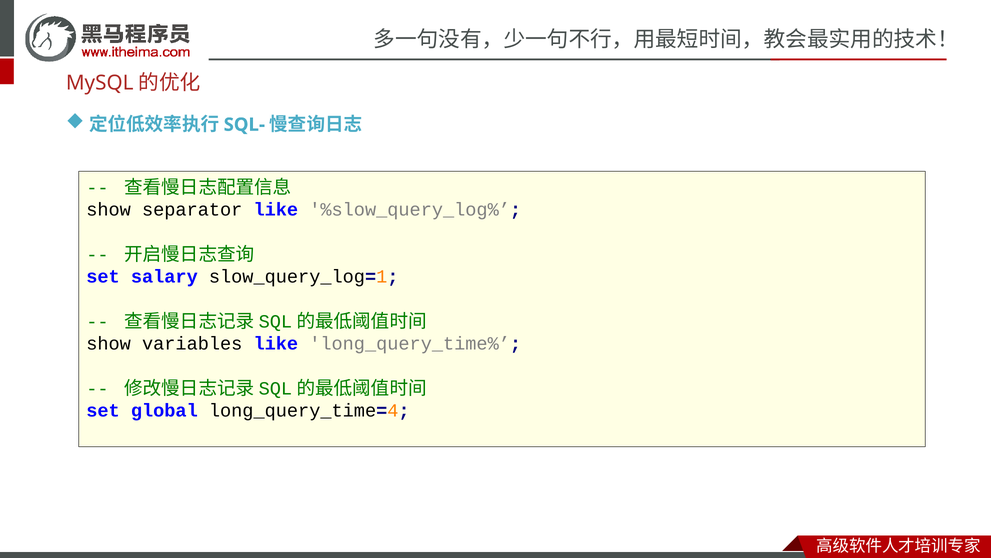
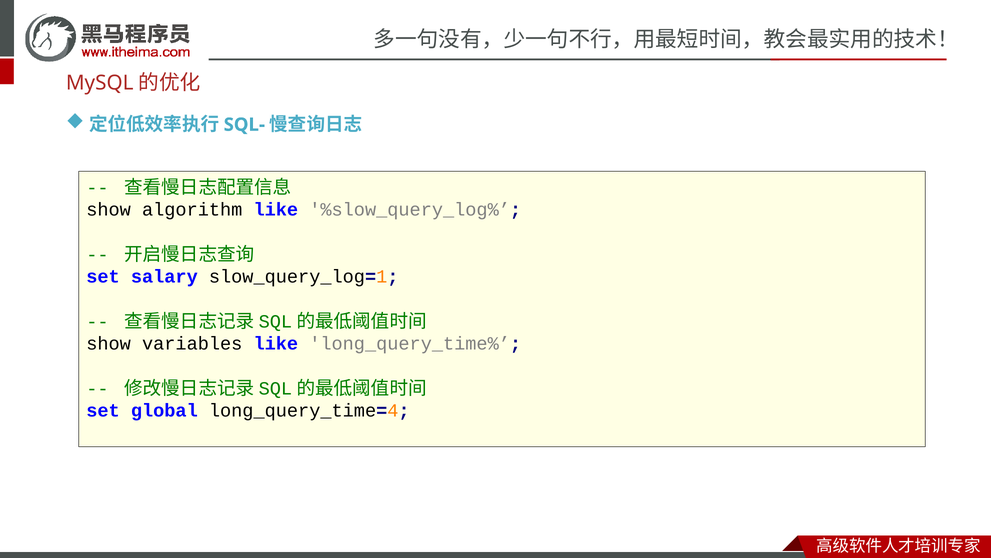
separator: separator -> algorithm
